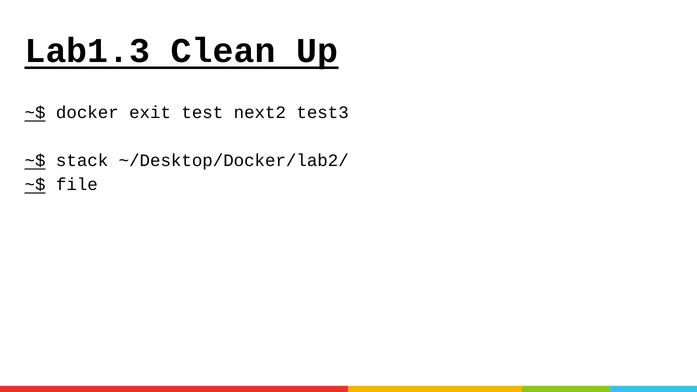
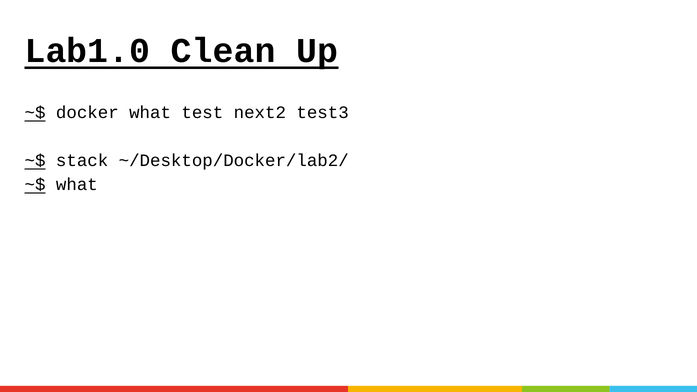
Lab1.3: Lab1.3 -> Lab1.0
docker exit: exit -> what
file at (77, 185): file -> what
